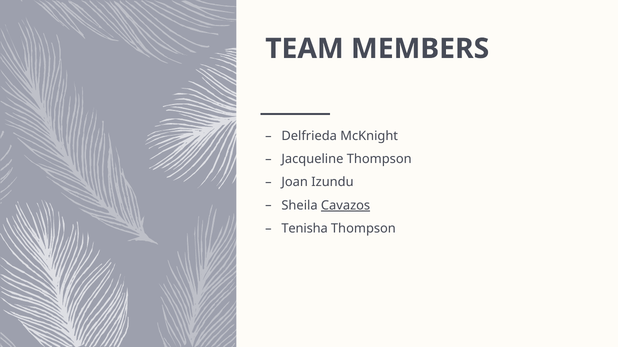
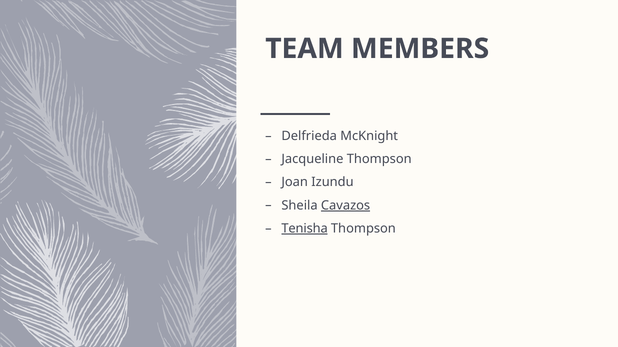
Tenisha underline: none -> present
